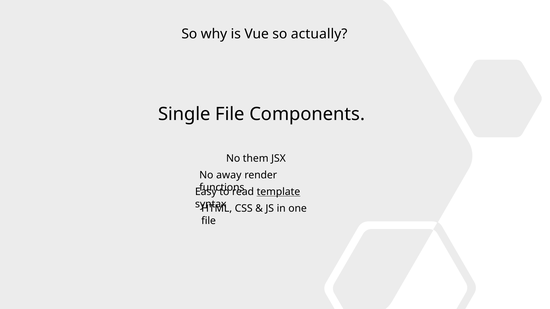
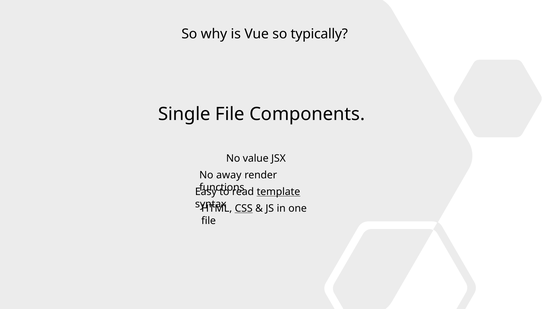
actually: actually -> typically
them: them -> value
CSS underline: none -> present
